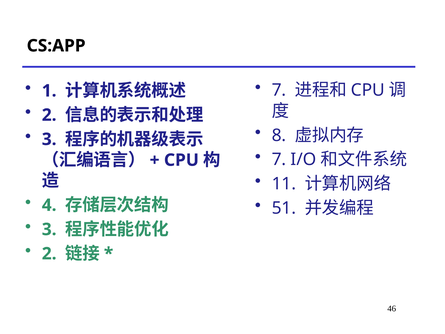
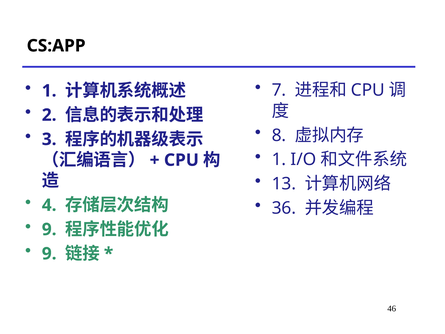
7 at (279, 159): 7 -> 1
11: 11 -> 13
51: 51 -> 36
3 at (49, 229): 3 -> 9
2 at (49, 254): 2 -> 9
